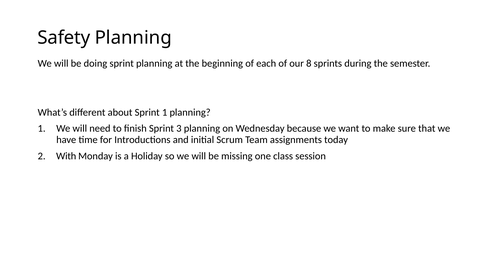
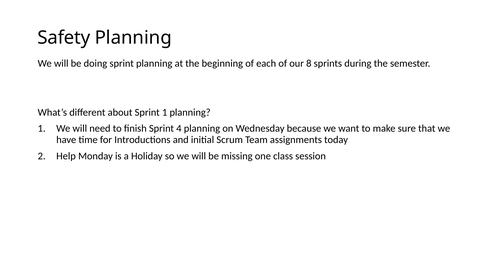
3: 3 -> 4
With: With -> Help
